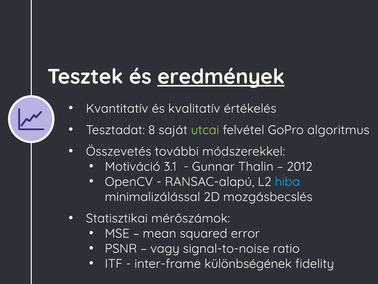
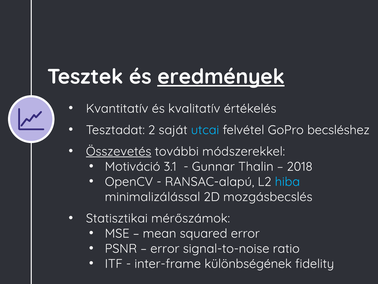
8: 8 -> 2
utcai colour: light green -> light blue
algoritmus: algoritmus -> becsléshez
Összevetés underline: none -> present
2012: 2012 -> 2018
vagy at (165, 248): vagy -> error
